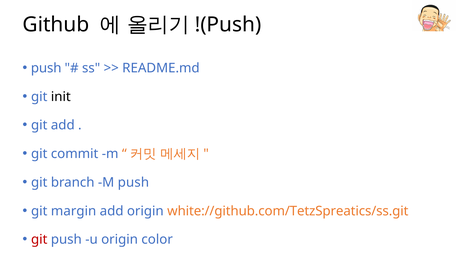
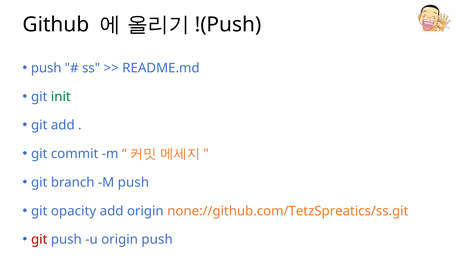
init colour: black -> green
margin: margin -> opacity
white://github.com/TetzSpreatics/ss.git: white://github.com/TetzSpreatics/ss.git -> none://github.com/TetzSpreatics/ss.git
origin color: color -> push
